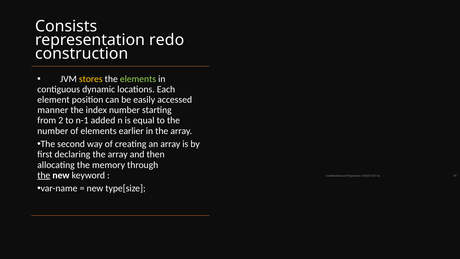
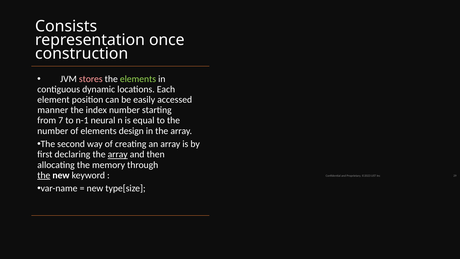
redo: redo -> once
stores colour: yellow -> pink
2: 2 -> 7
added: added -> neural
earlier: earlier -> design
array at (118, 154) underline: none -> present
